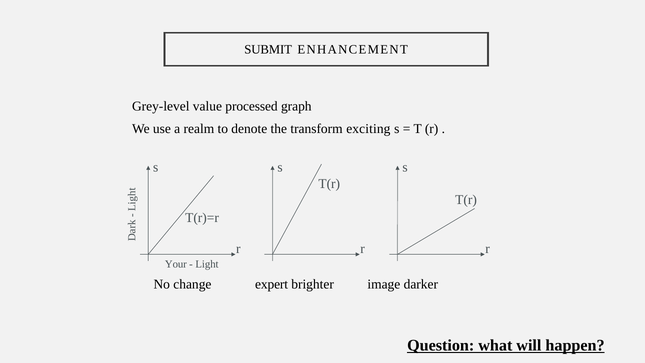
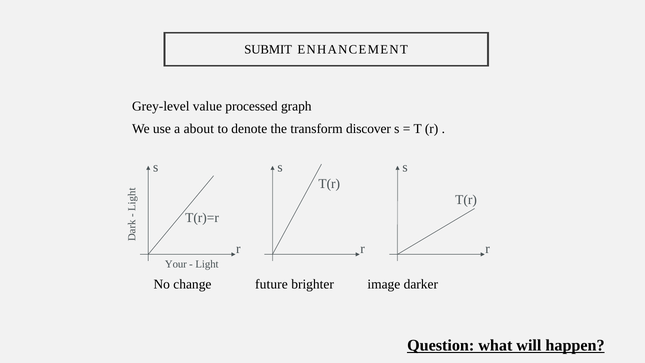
realm: realm -> about
exciting: exciting -> discover
expert: expert -> future
